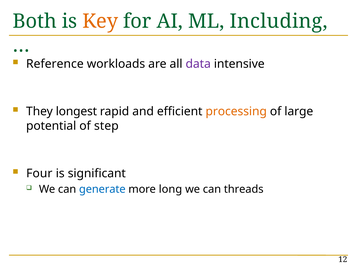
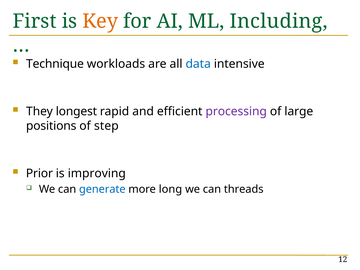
Both: Both -> First
Reference: Reference -> Technique
data colour: purple -> blue
processing colour: orange -> purple
potential: potential -> positions
Four: Four -> Prior
significant: significant -> improving
